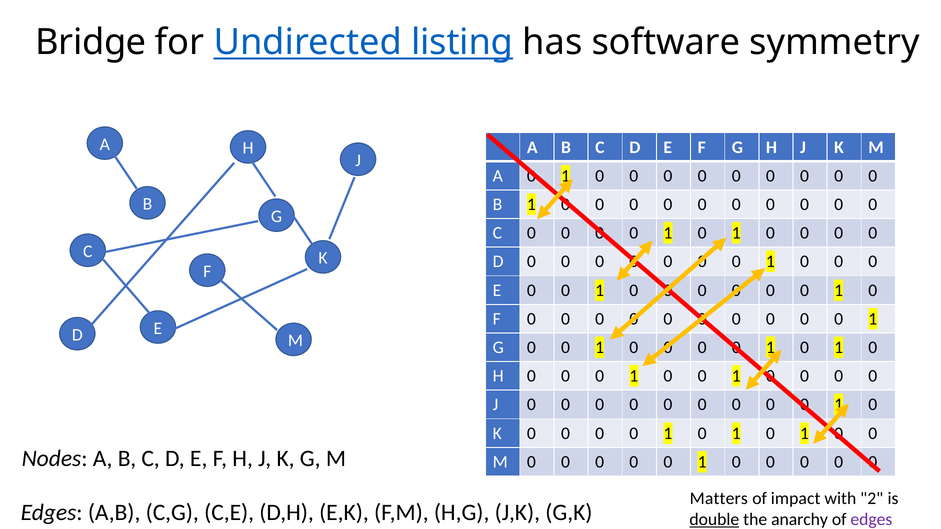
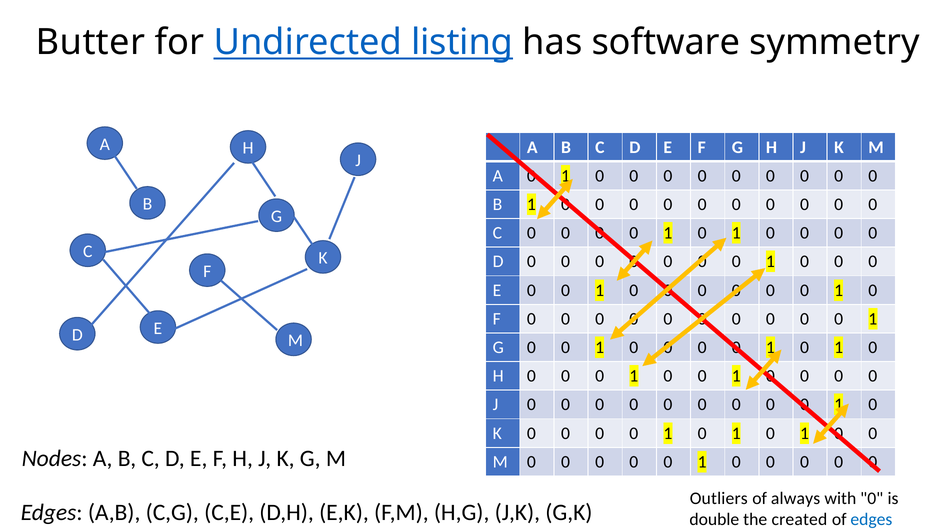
Bridge: Bridge -> Butter
Matters: Matters -> Outliers
impact: impact -> always
with 2: 2 -> 0
double underline: present -> none
anarchy: anarchy -> created
edges at (871, 520) colour: purple -> blue
